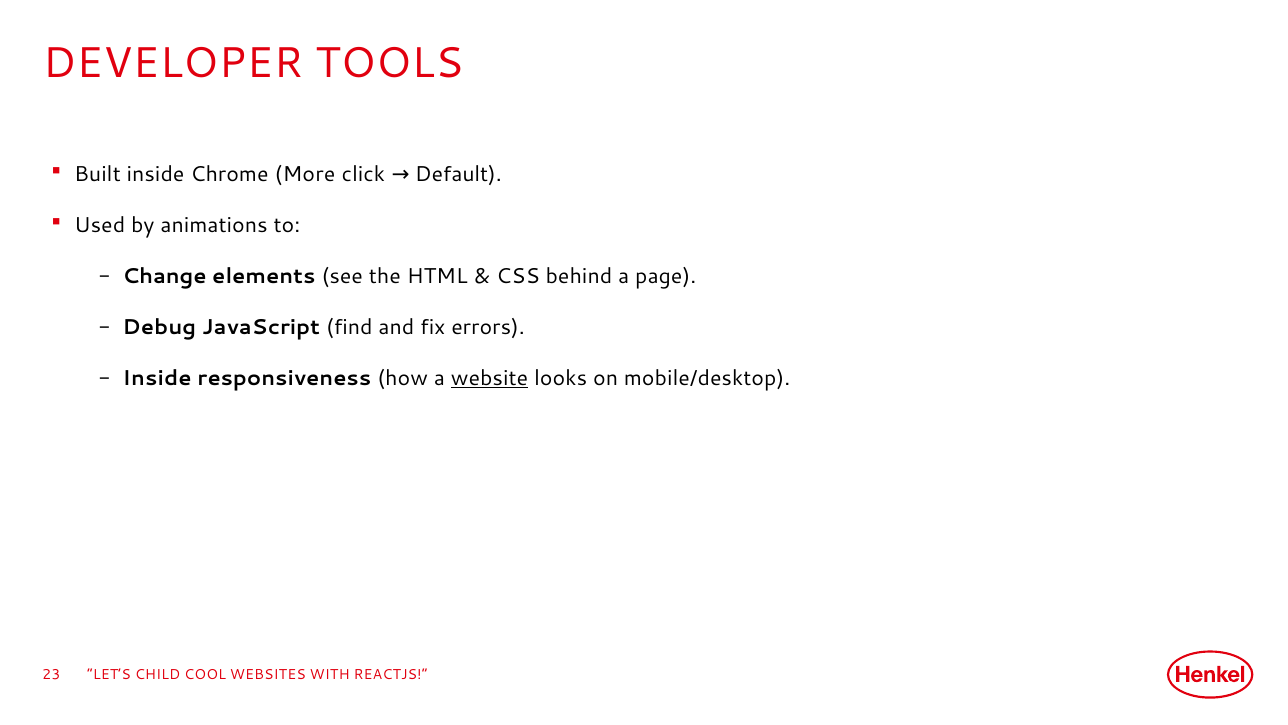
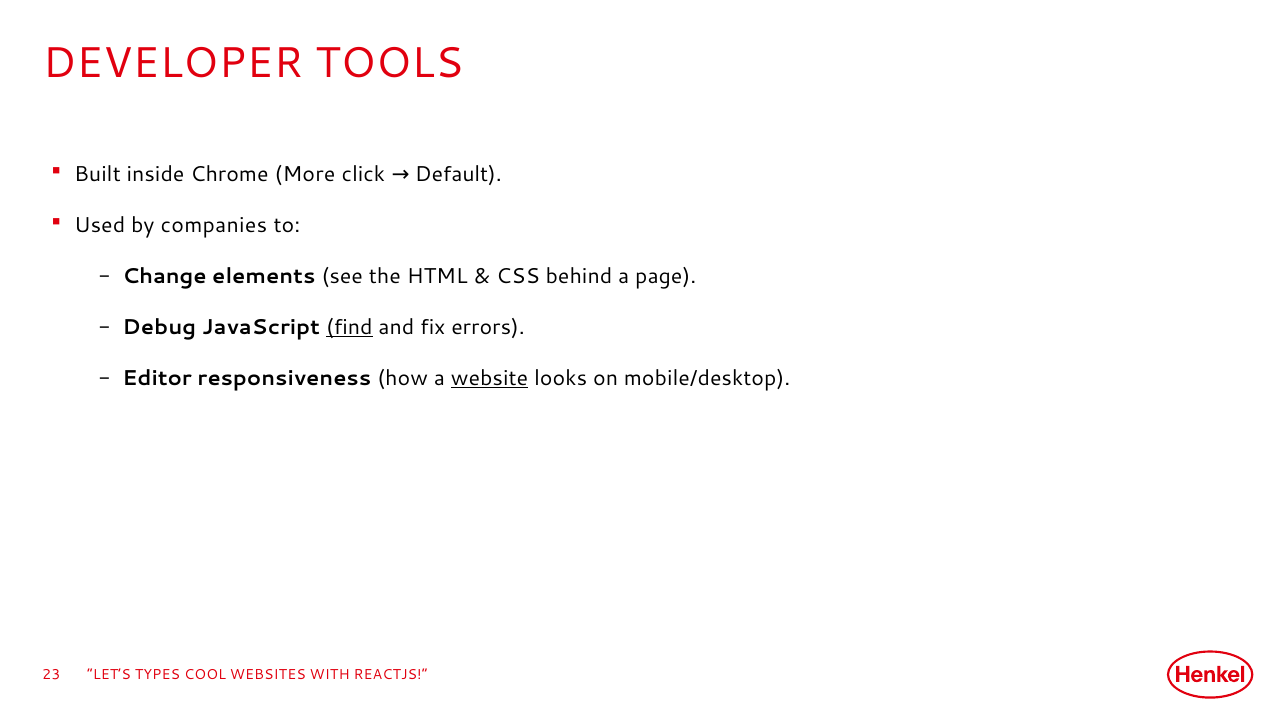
animations: animations -> companies
find underline: none -> present
Inside at (157, 378): Inside -> Editor
CHILD: CHILD -> TYPES
